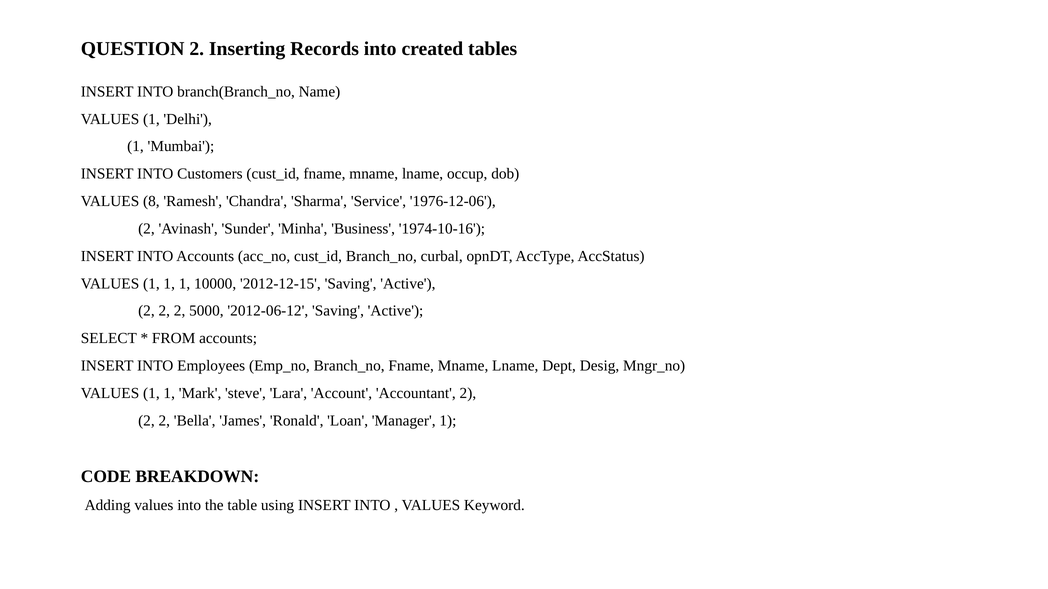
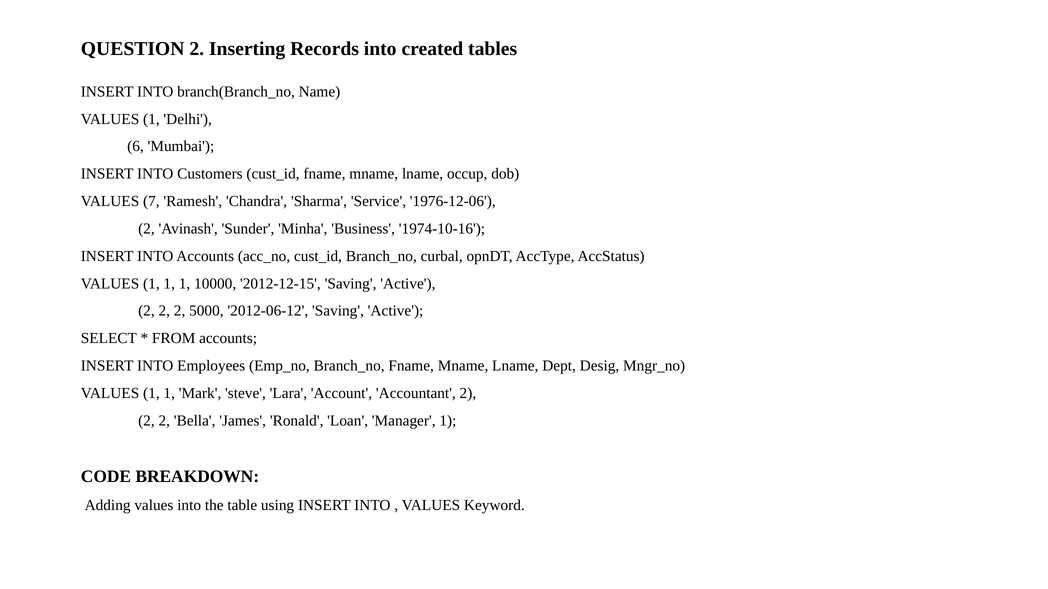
1 at (136, 147): 1 -> 6
8: 8 -> 7
